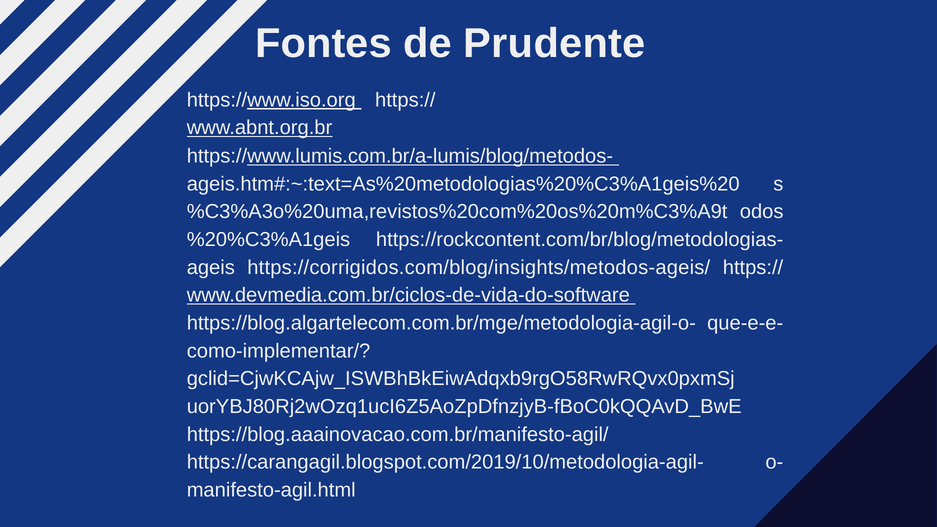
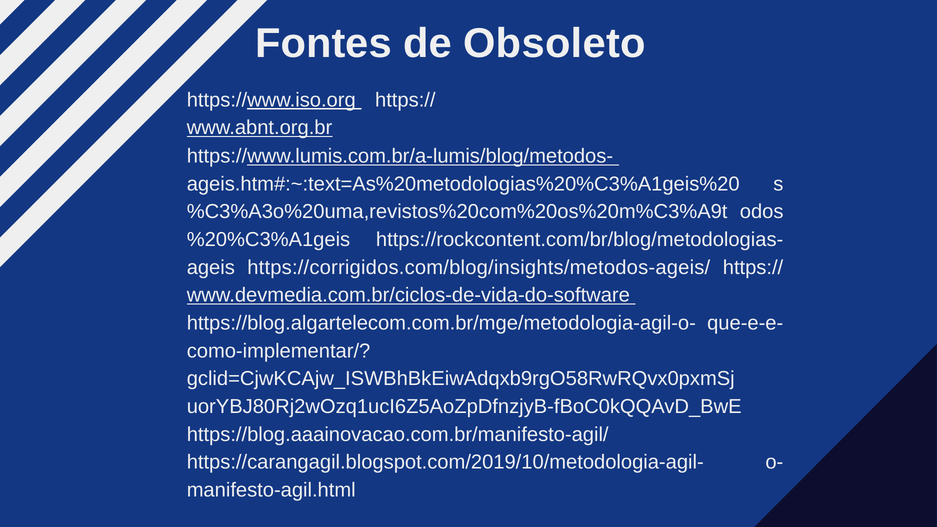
Prudente: Prudente -> Obsoleto
